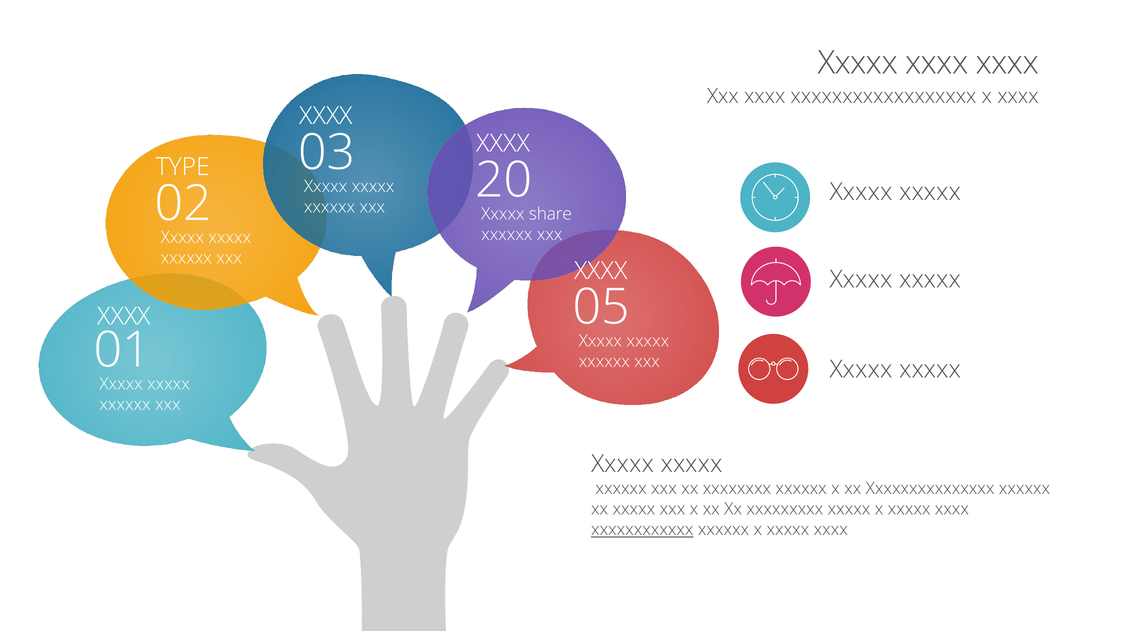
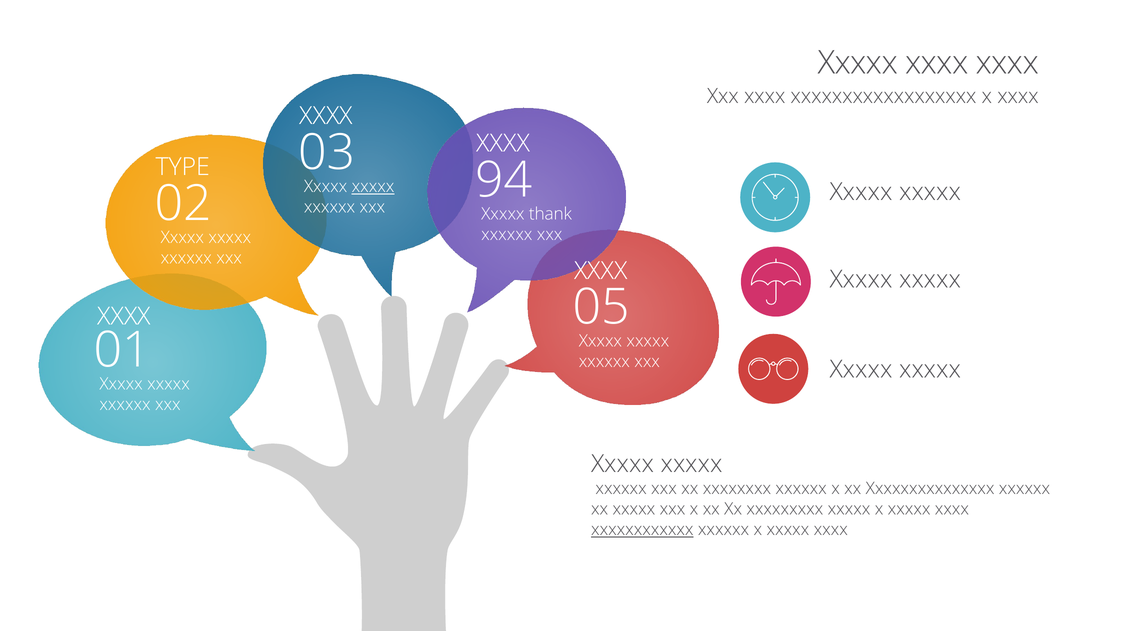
xxxxx at (373, 187) underline: none -> present
20: 20 -> 94
share: share -> thank
